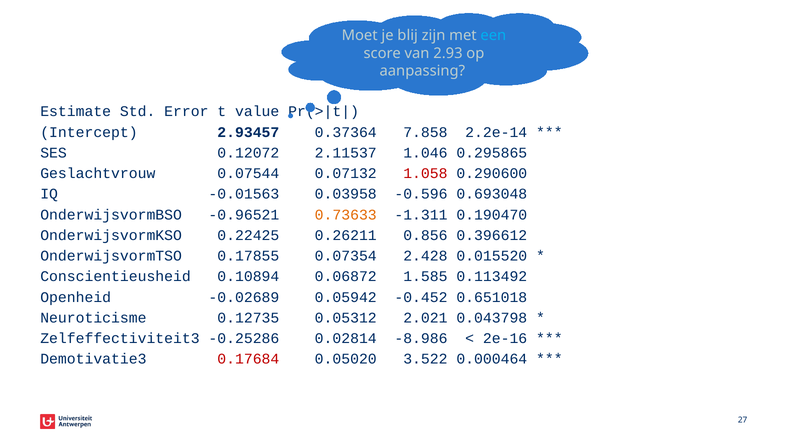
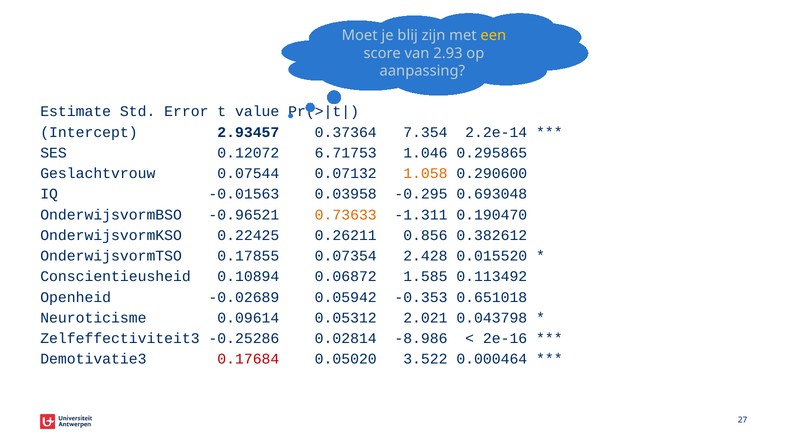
een colour: light blue -> yellow
7.858: 7.858 -> 7.354
2.11537: 2.11537 -> 6.71753
1.058 colour: red -> orange
-0.596: -0.596 -> -0.295
0.396612: 0.396612 -> 0.382612
-0.452: -0.452 -> -0.353
0.12735: 0.12735 -> 0.09614
